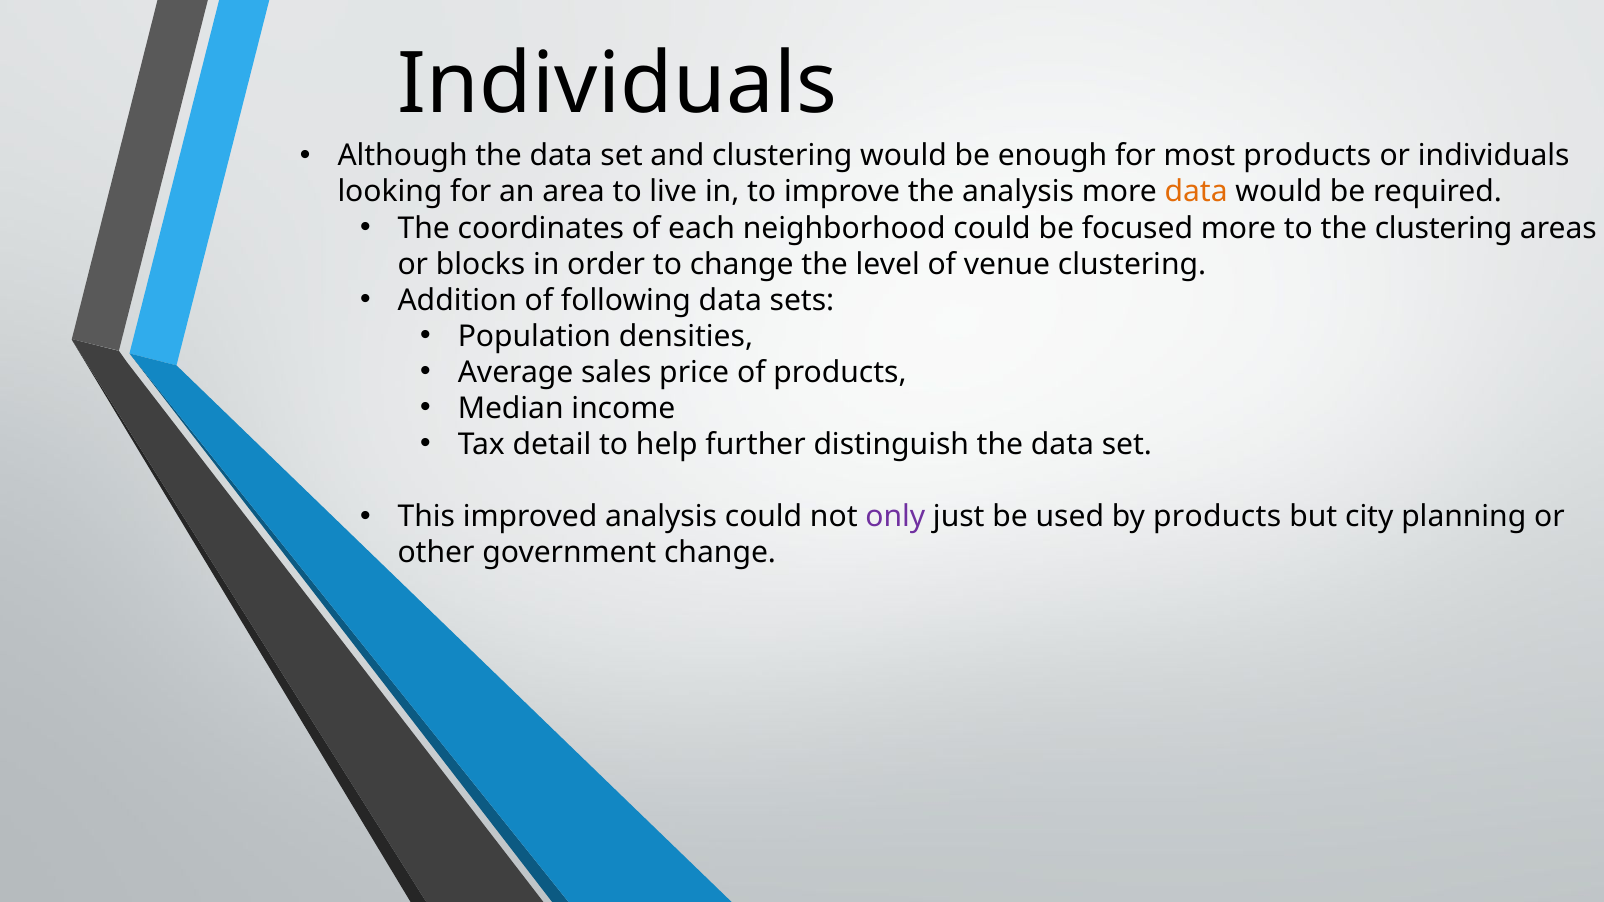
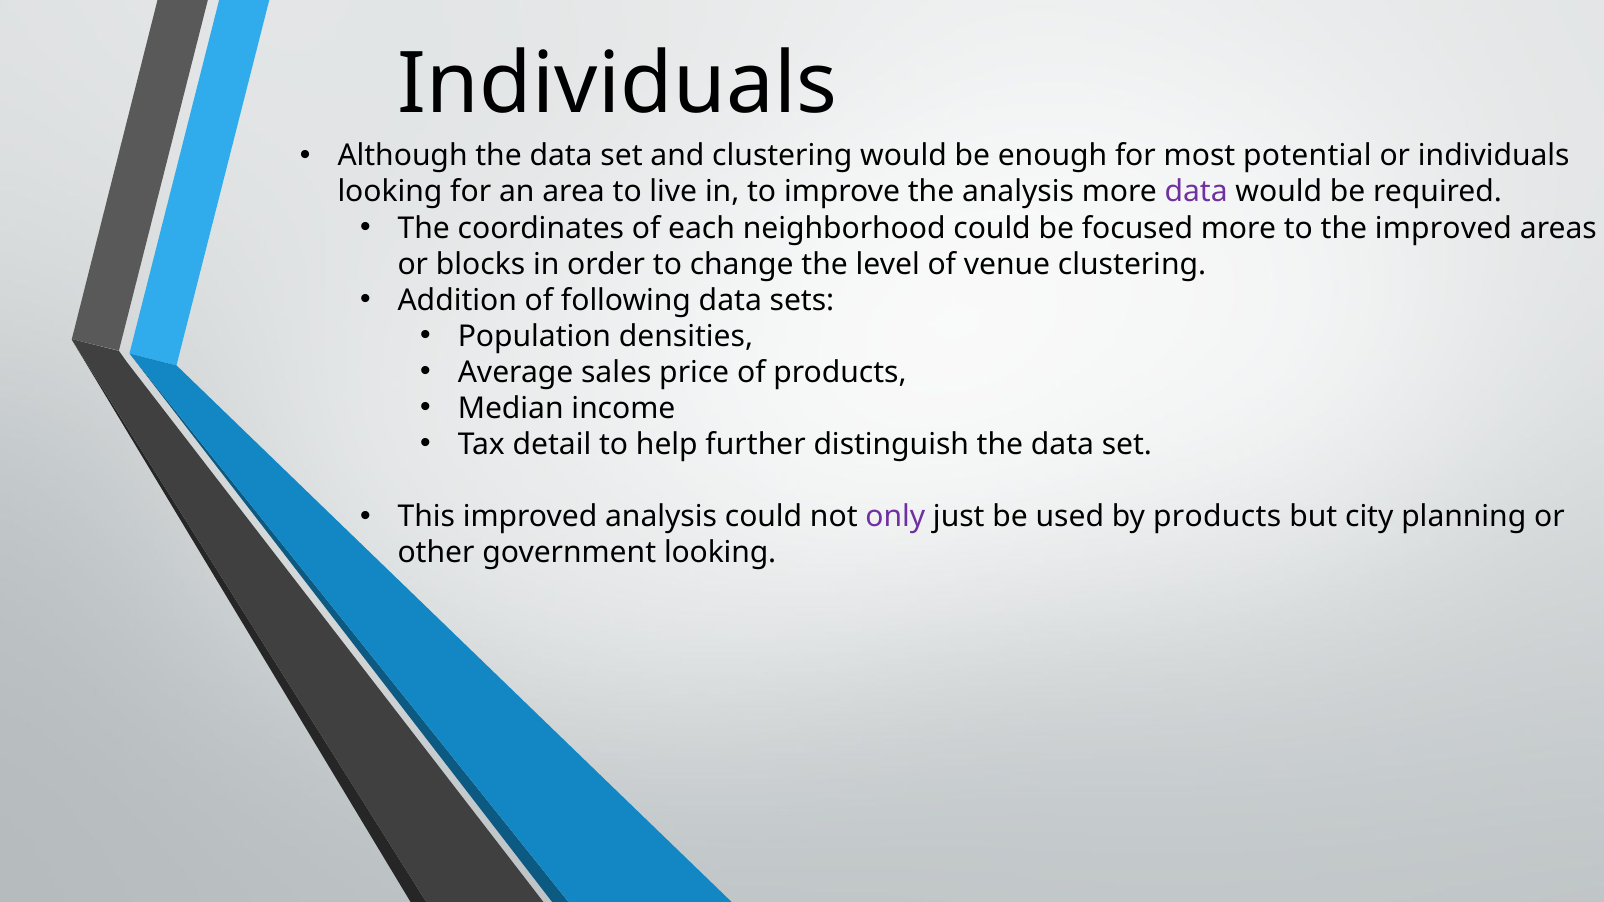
most products: products -> potential
data at (1196, 192) colour: orange -> purple
the clustering: clustering -> improved
government change: change -> looking
